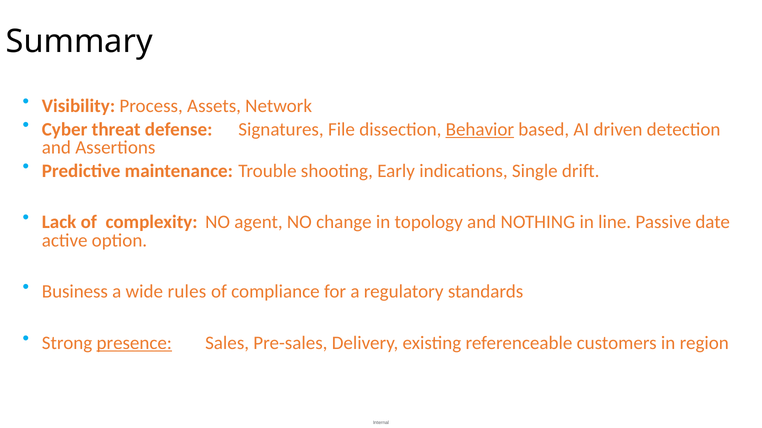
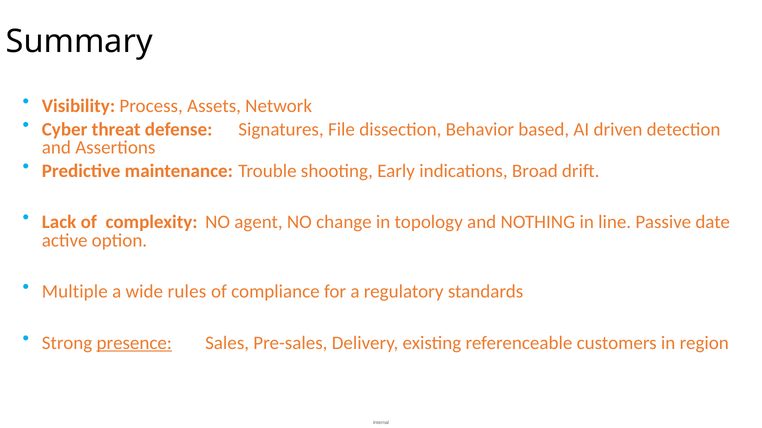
Behavior underline: present -> none
Single: Single -> Broad
Business: Business -> Multiple
